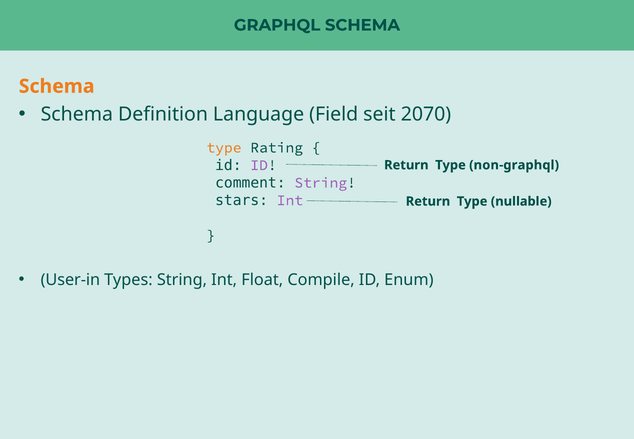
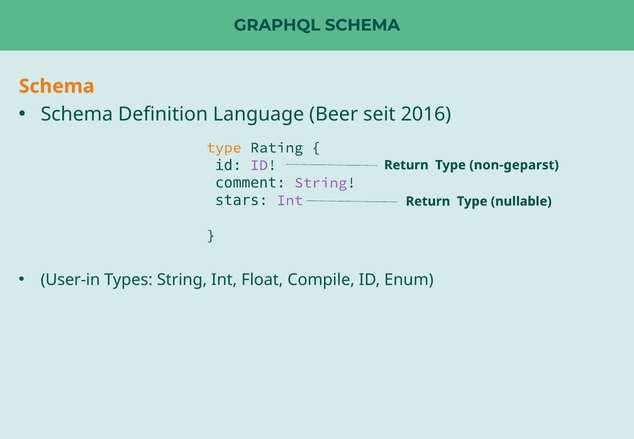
Field: Field -> Beer
2070: 2070 -> 2016
non-graphql: non-graphql -> non-geparst
